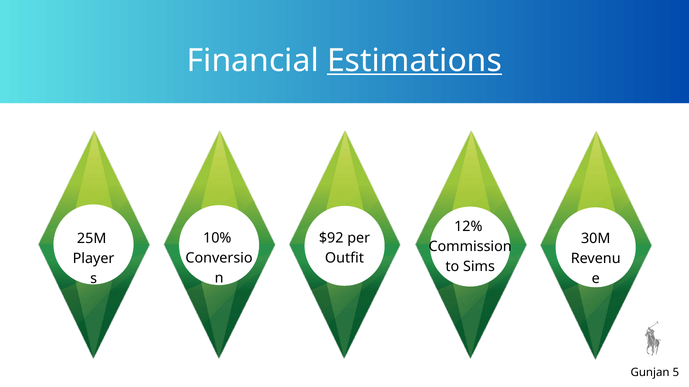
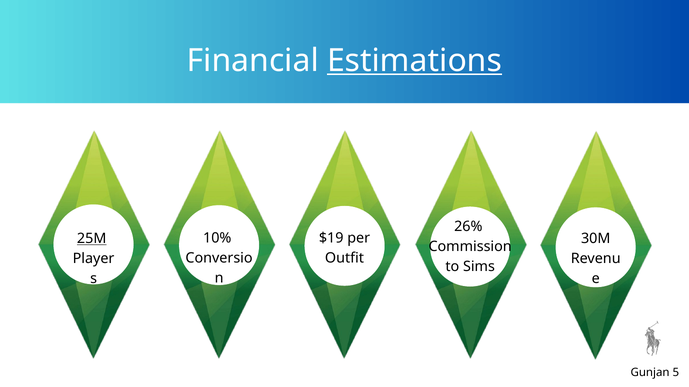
12%: 12% -> 26%
$92: $92 -> $19
25M underline: none -> present
